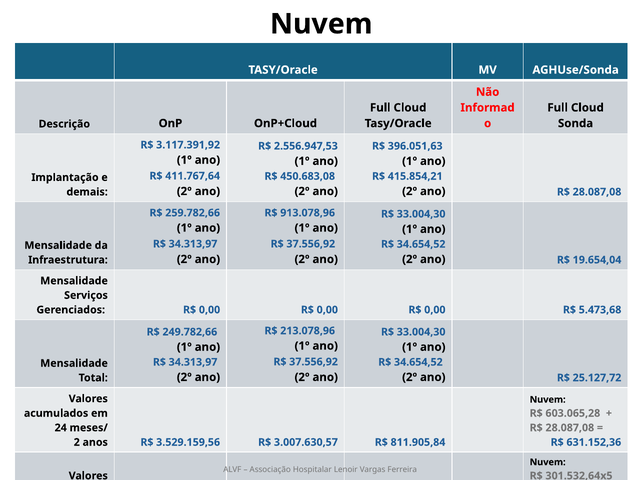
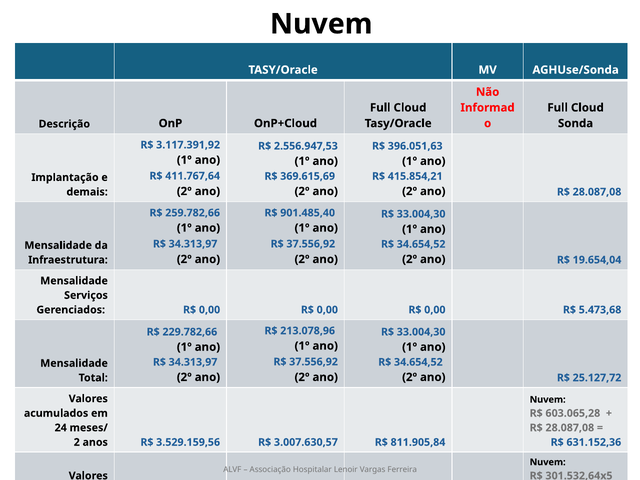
450.683,08: 450.683,08 -> 369.615,69
913.078,96: 913.078,96 -> 901.485,40
249.782,66: 249.782,66 -> 229.782,66
